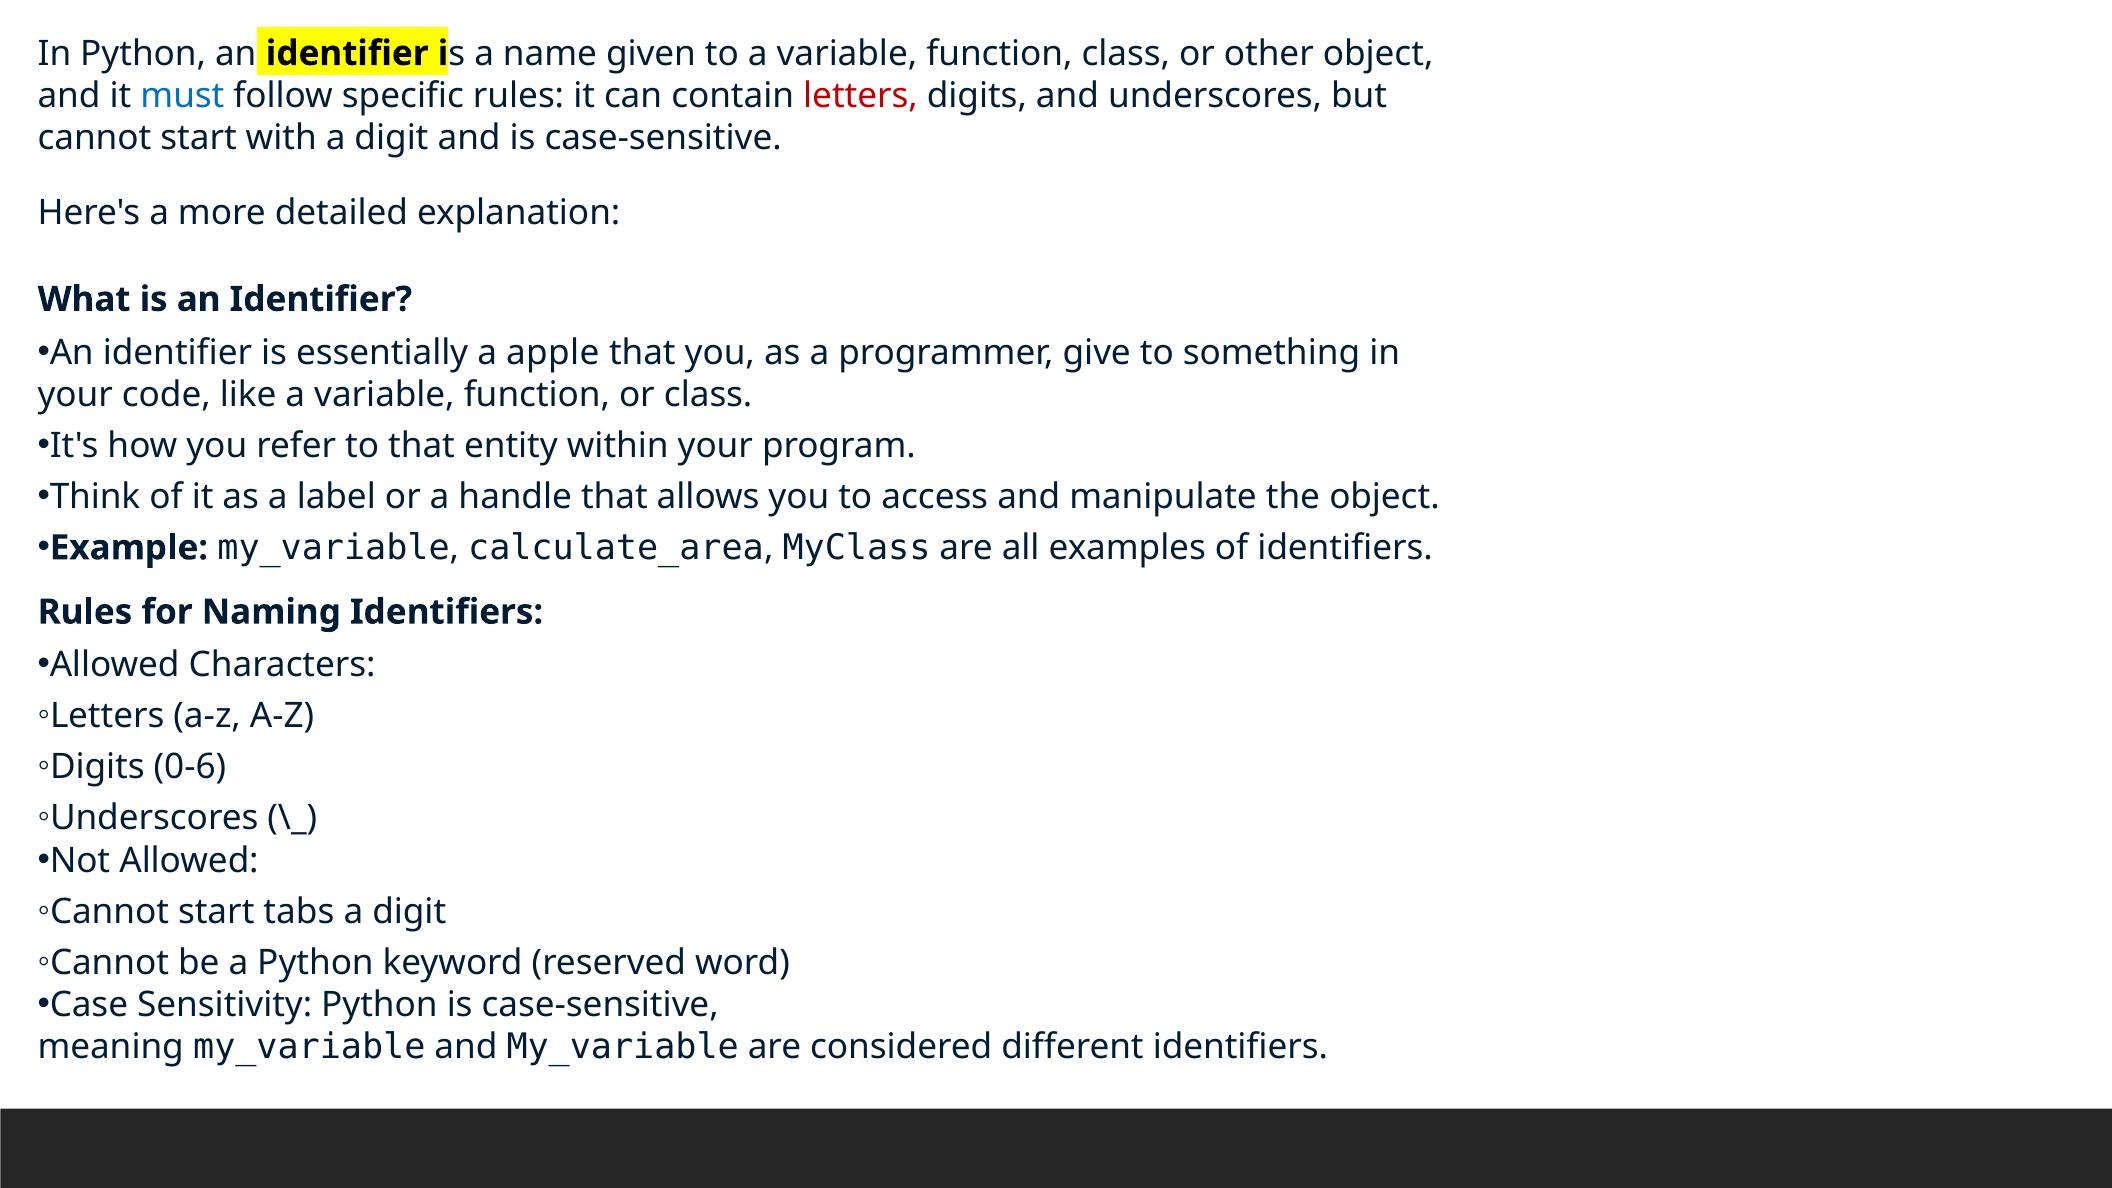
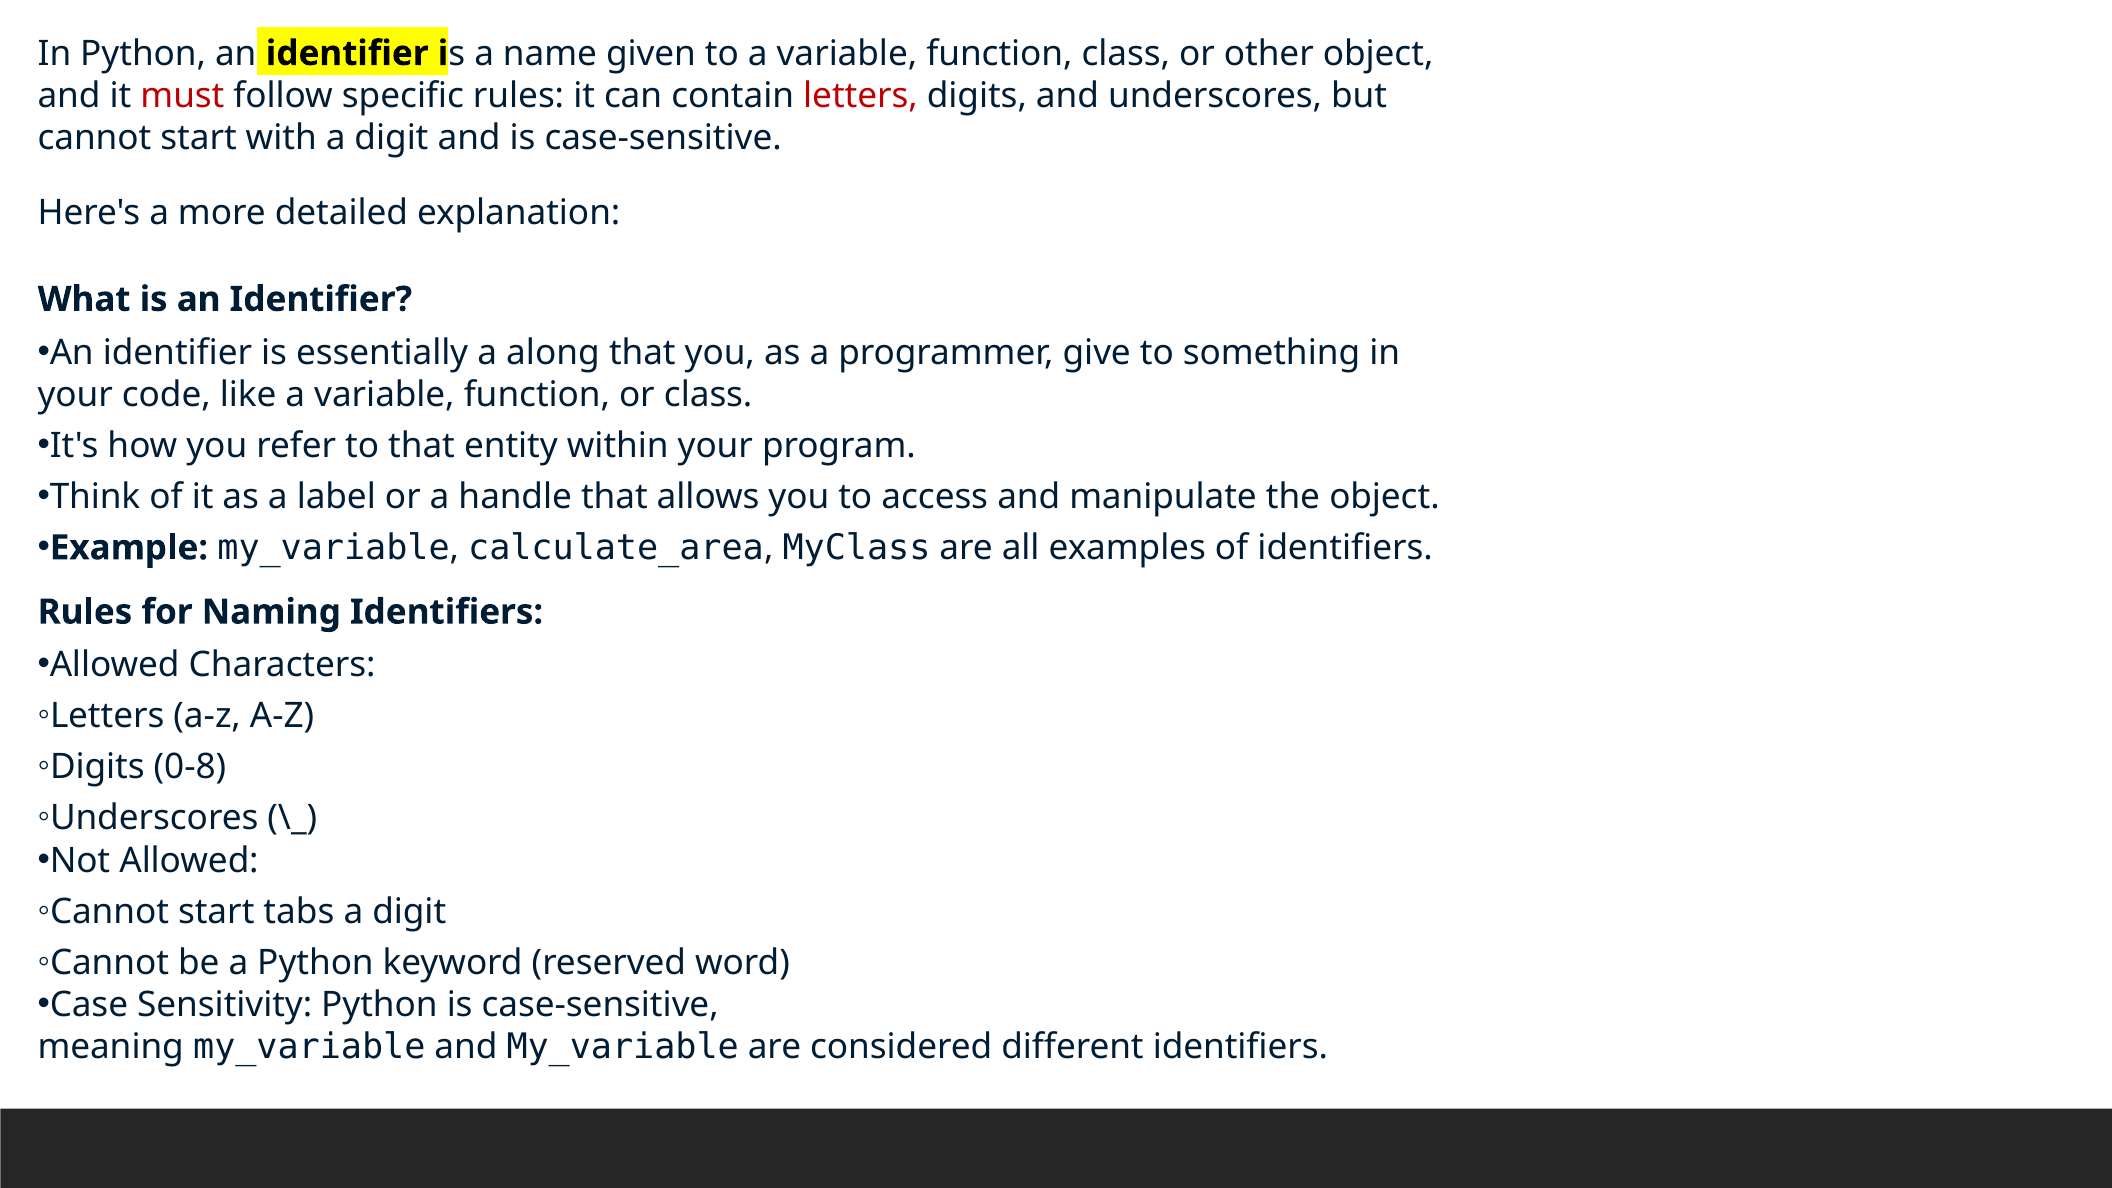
must colour: blue -> red
apple: apple -> along
0-6: 0-6 -> 0-8
